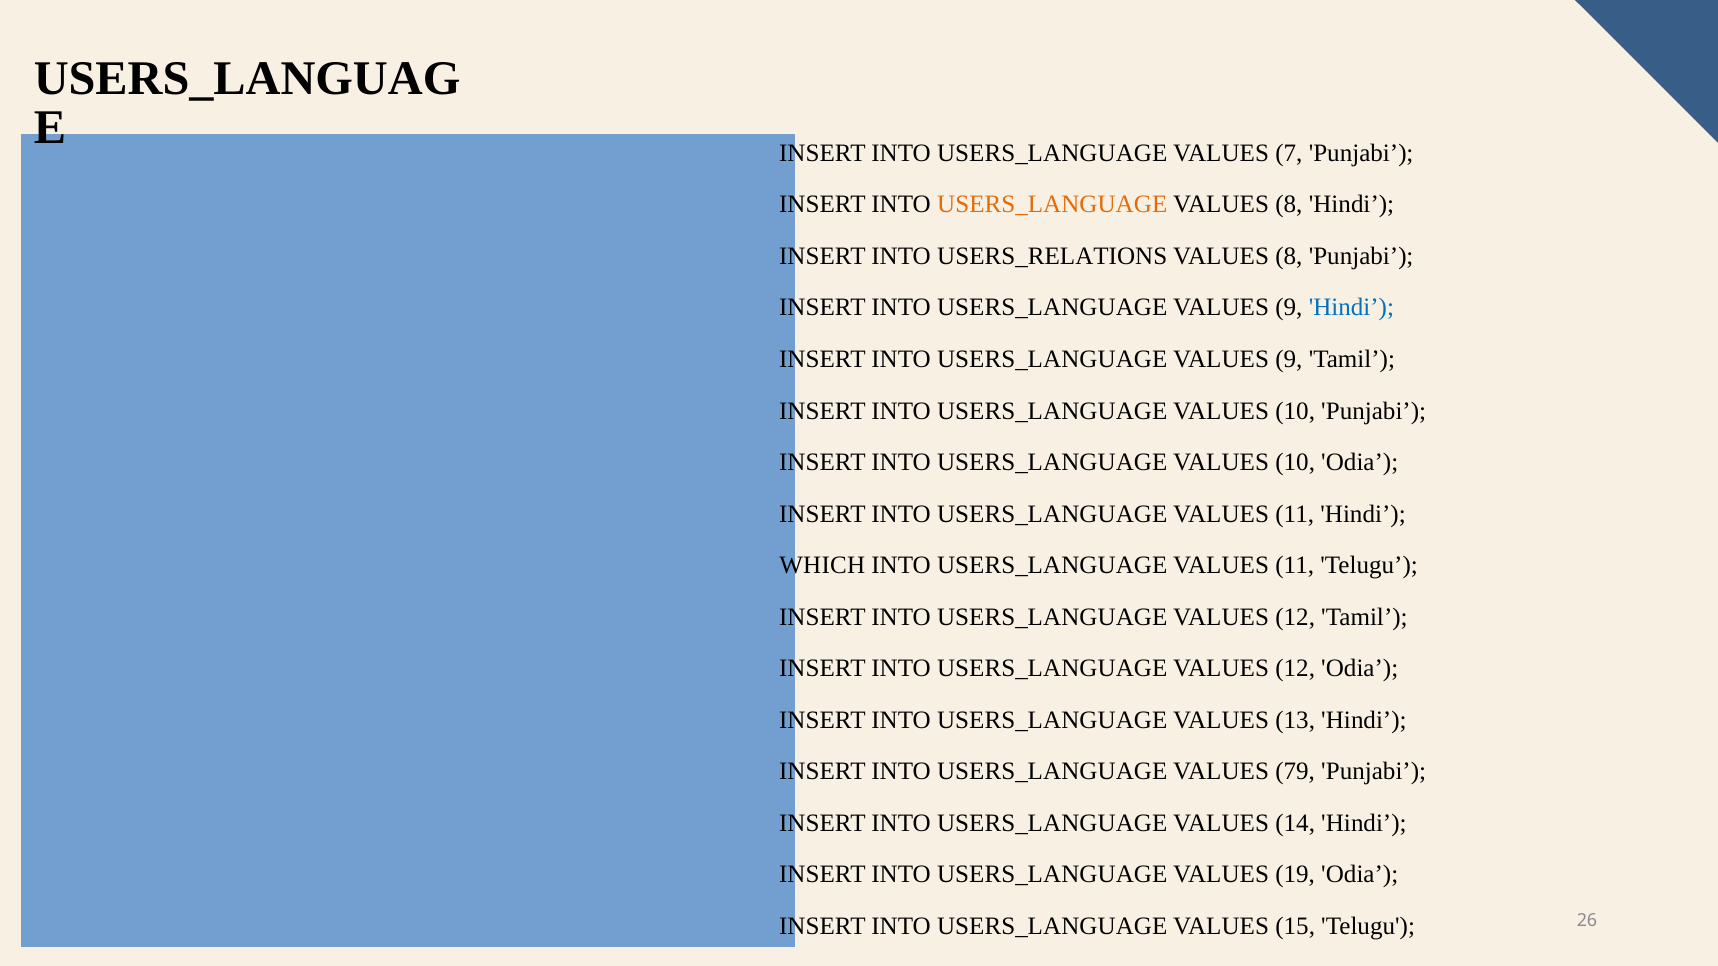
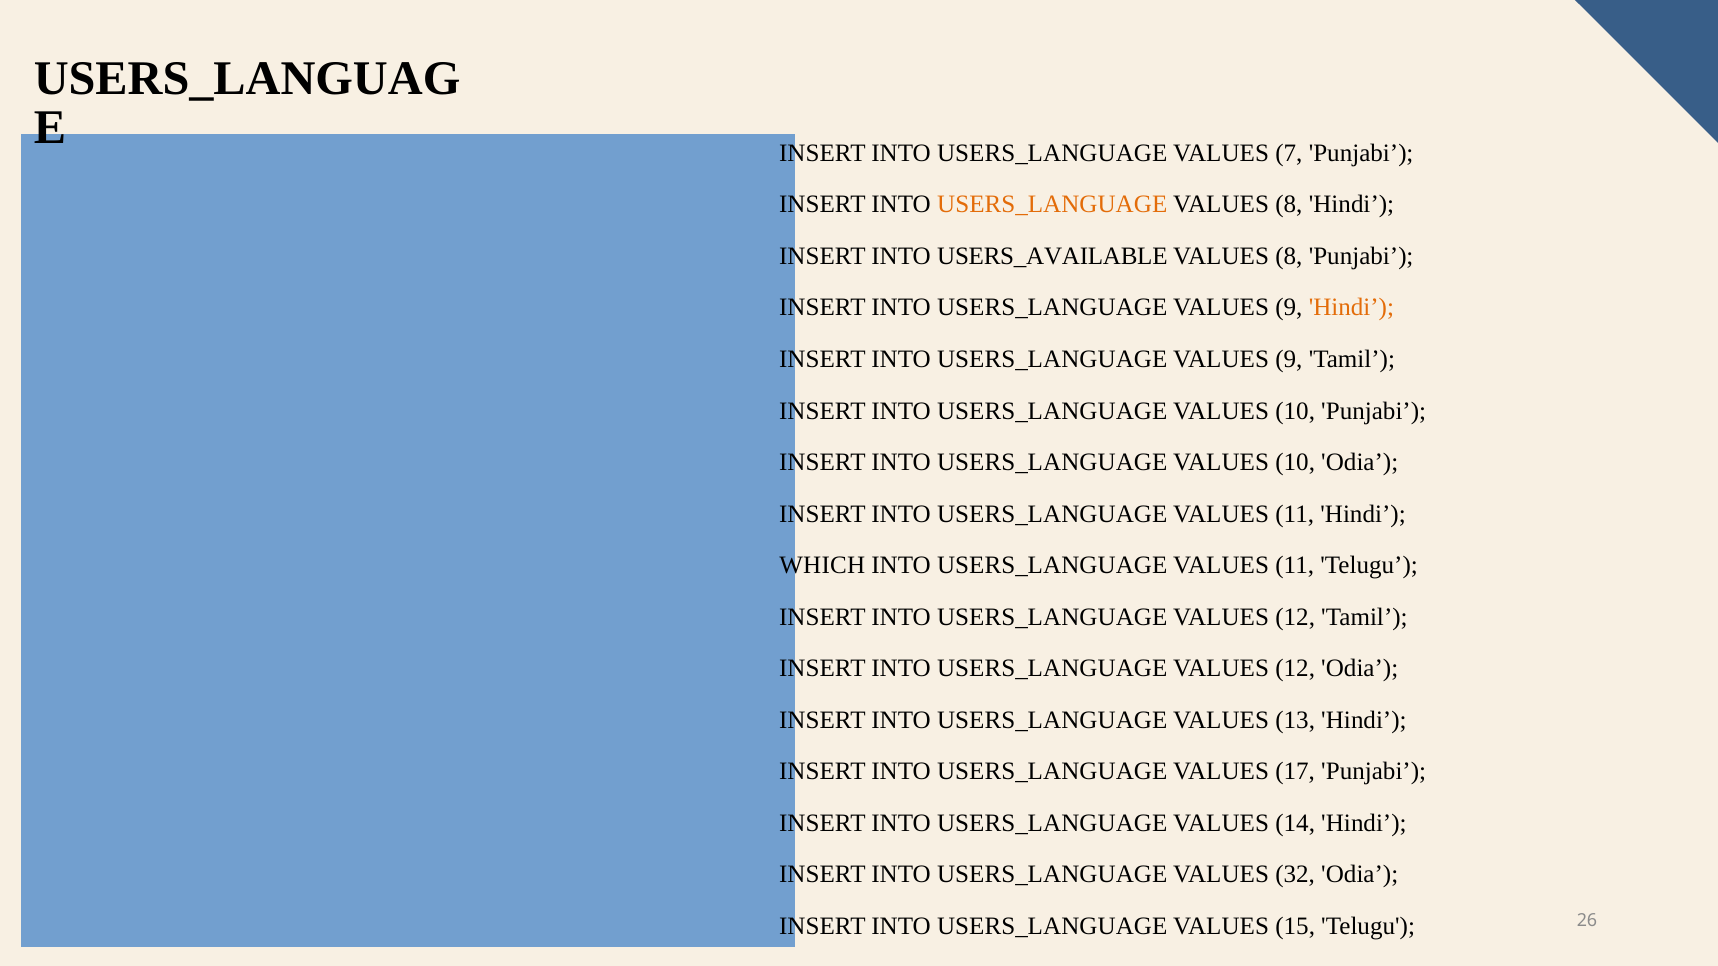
USERS_RELATIONS: USERS_RELATIONS -> USERS_AVAILABLE
Hindi at (1351, 308) colour: blue -> orange
79: 79 -> 17
19: 19 -> 32
